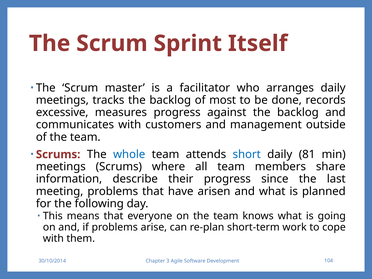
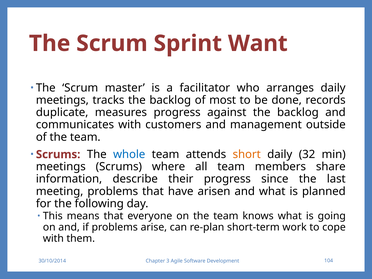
Itself: Itself -> Want
excessive: excessive -> duplicate
short colour: blue -> orange
81: 81 -> 32
